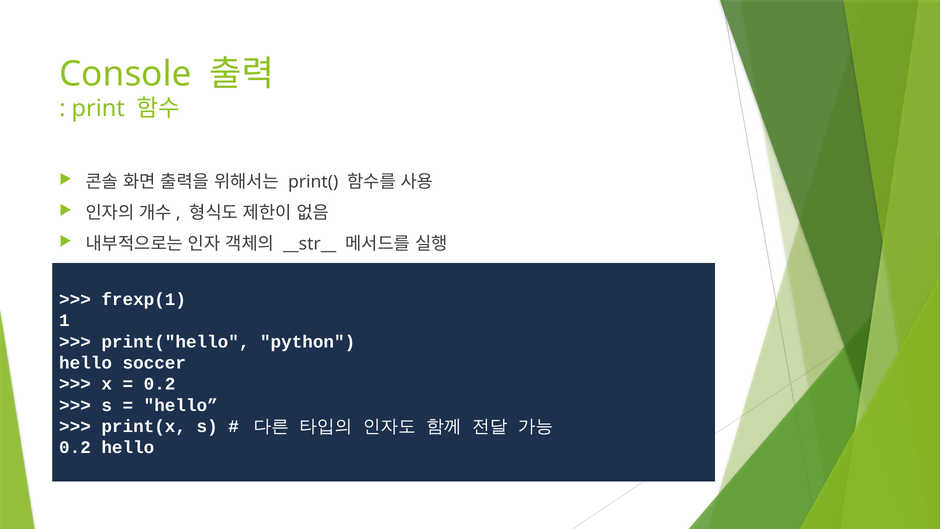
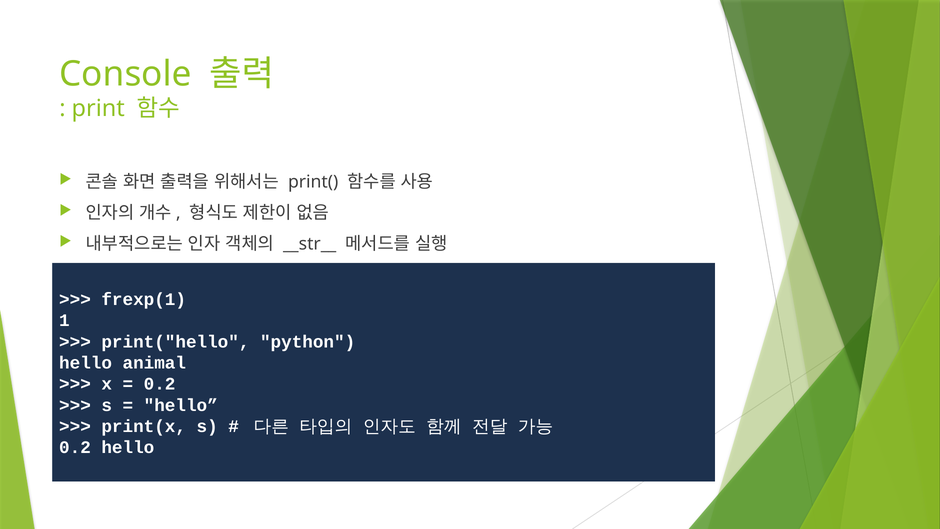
soccer: soccer -> animal
